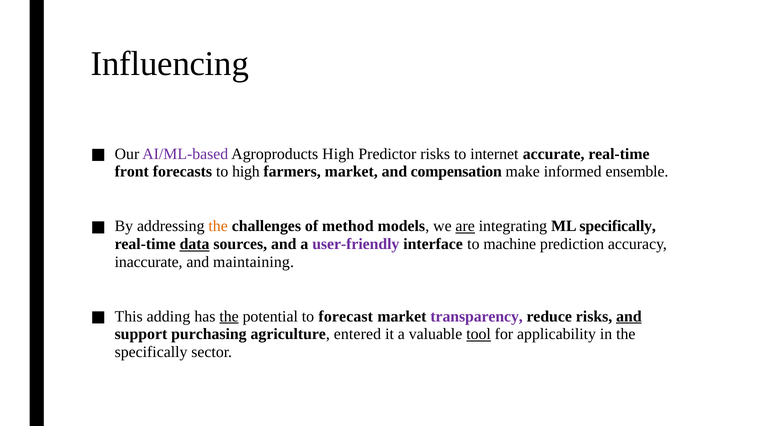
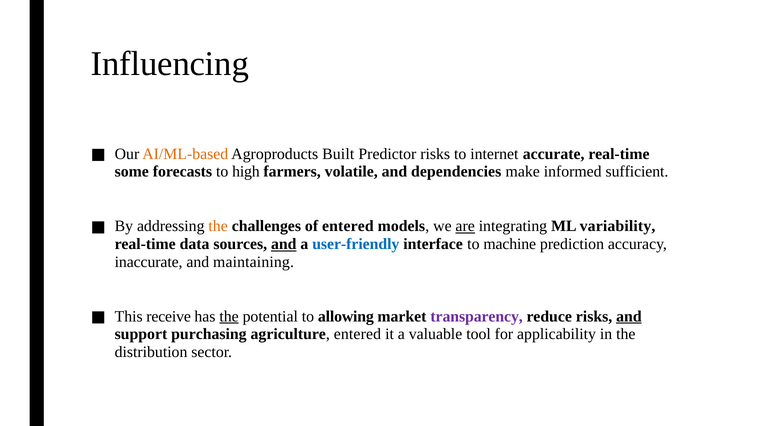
AI/ML-based colour: purple -> orange
Agroproducts High: High -> Built
front: front -> some
farmers market: market -> volatile
compensation: compensation -> dependencies
ensemble: ensemble -> sufficient
of method: method -> entered
ML specifically: specifically -> variability
data underline: present -> none
and at (284, 244) underline: none -> present
user-friendly colour: purple -> blue
adding: adding -> receive
forecast: forecast -> allowing
tool underline: present -> none
specifically at (151, 352): specifically -> distribution
